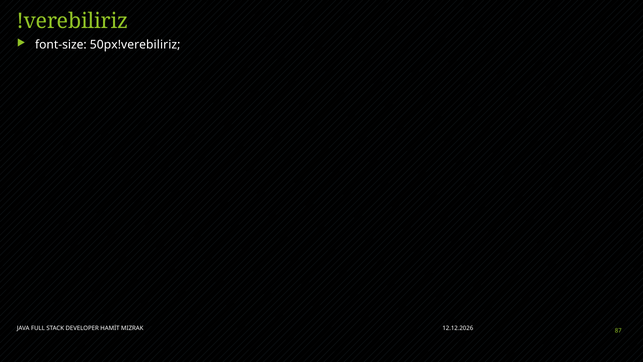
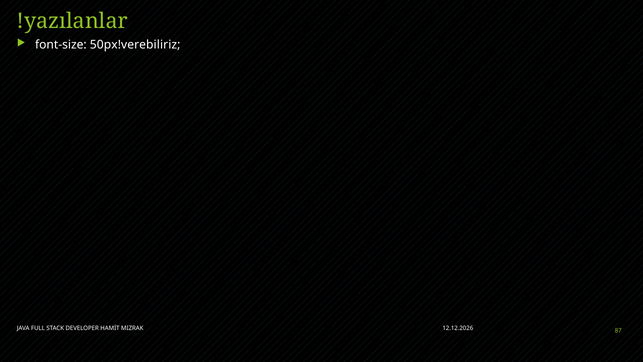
!verebiliriz: !verebiliriz -> !yazılanlar
